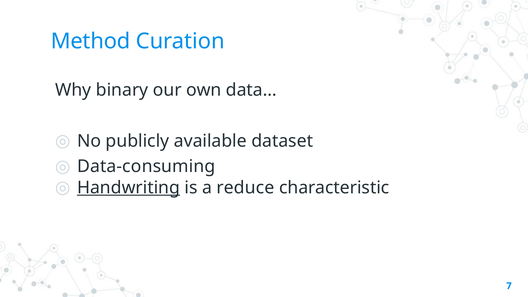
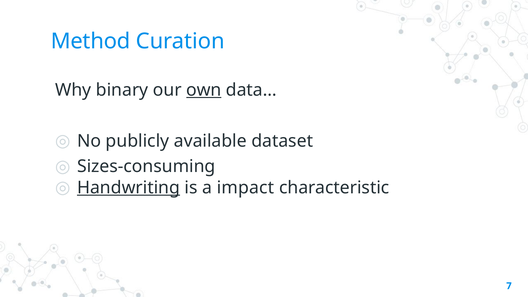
own underline: none -> present
Data-consuming: Data-consuming -> Sizes-consuming
reduce: reduce -> impact
